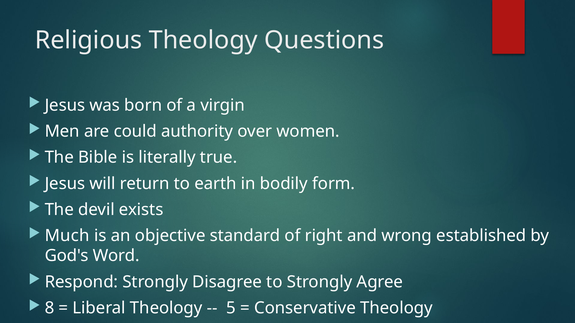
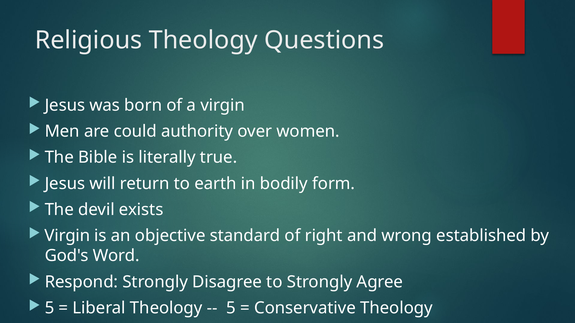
Much at (67, 236): Much -> Virgin
8 at (50, 308): 8 -> 5
